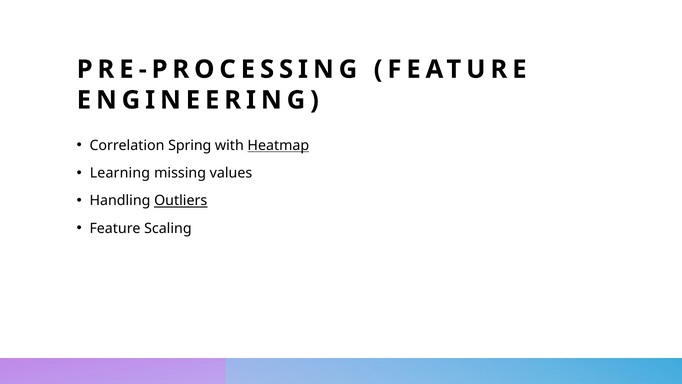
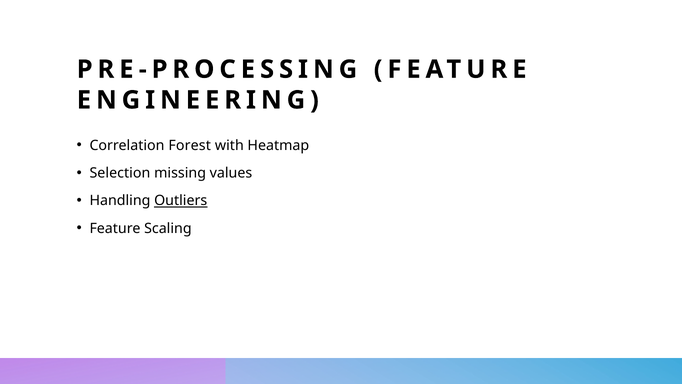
Spring: Spring -> Forest
Heatmap underline: present -> none
Learning: Learning -> Selection
